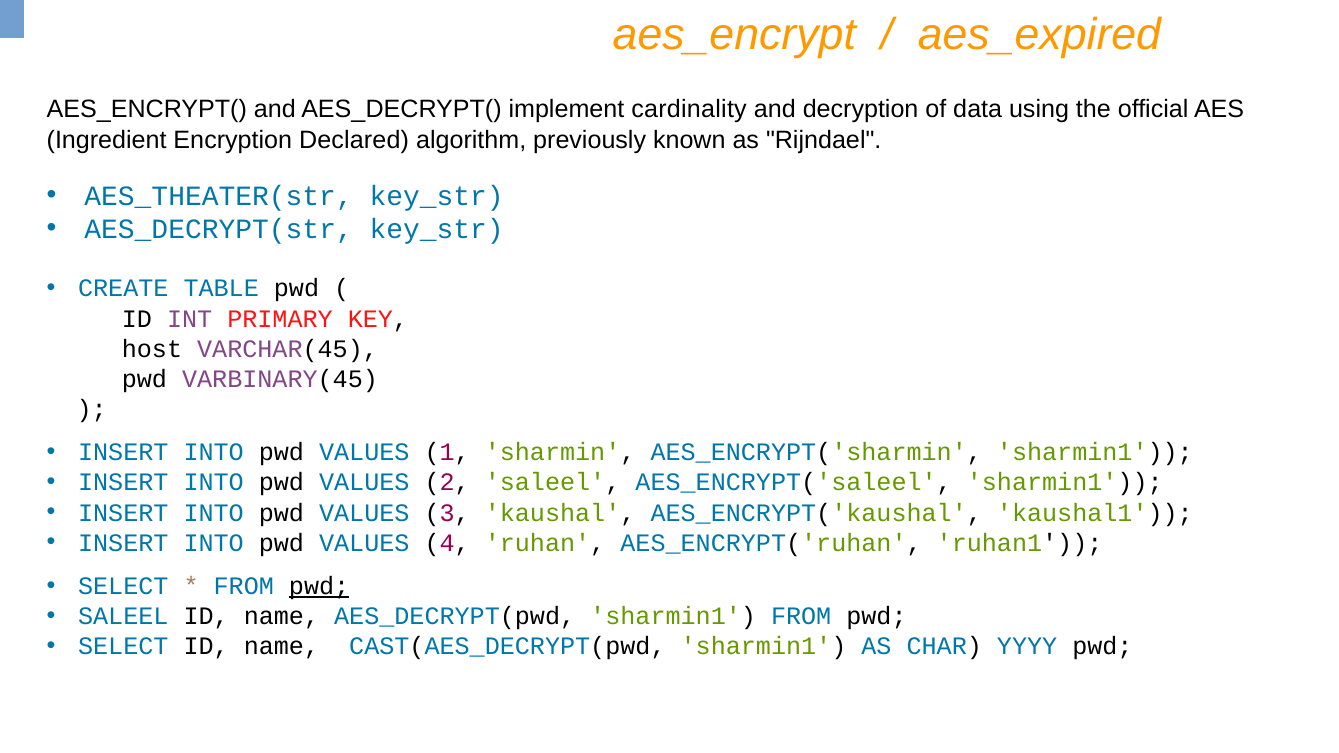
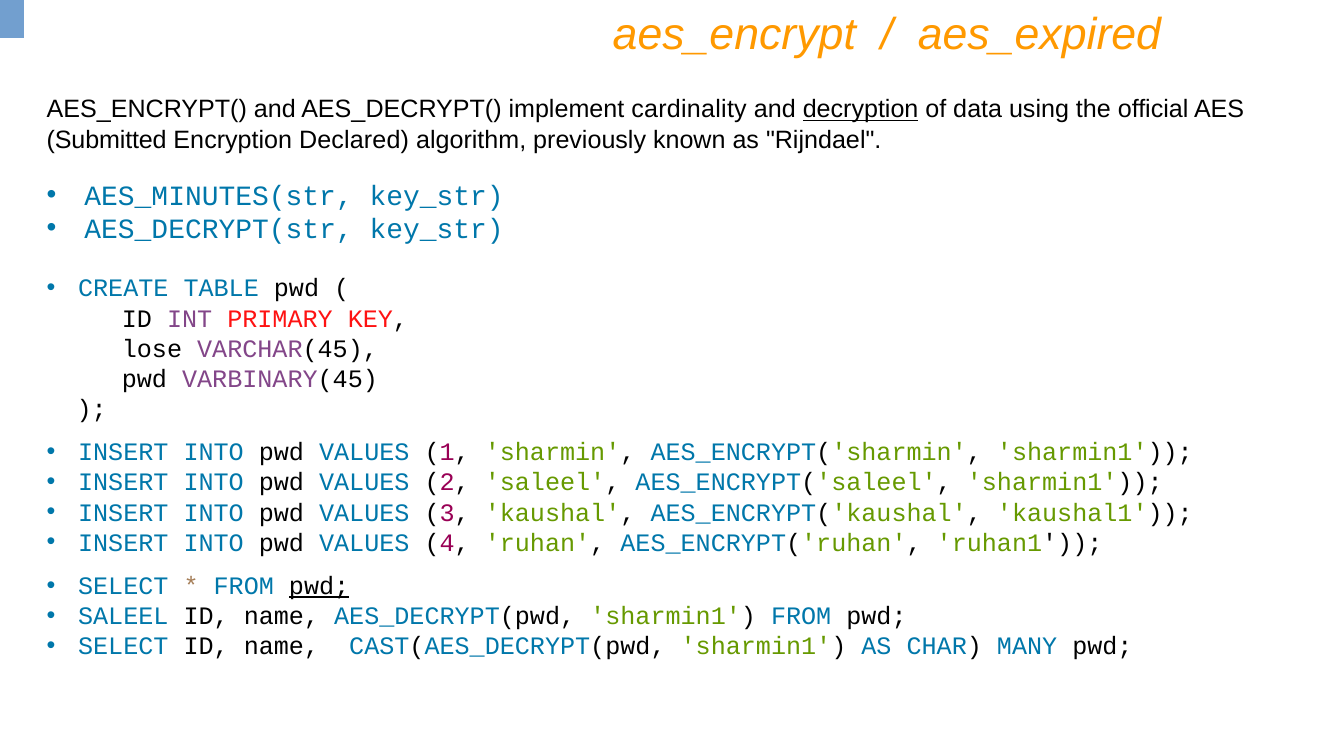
decryption underline: none -> present
Ingredient: Ingredient -> Submitted
AES_THEATER(str: AES_THEATER(str -> AES_MINUTES(str
host: host -> lose
YYYY: YYYY -> MANY
